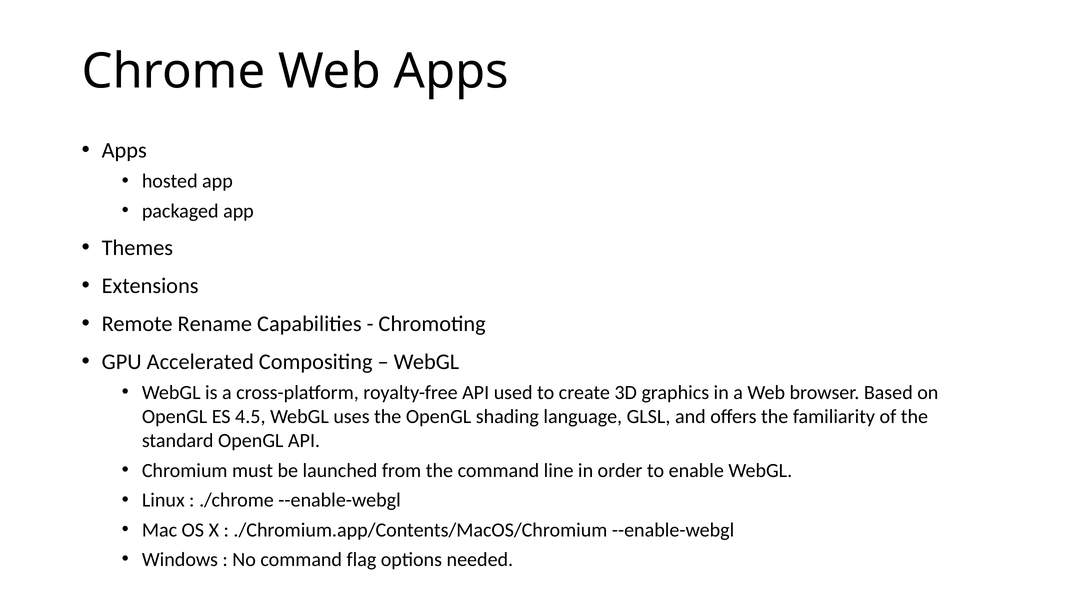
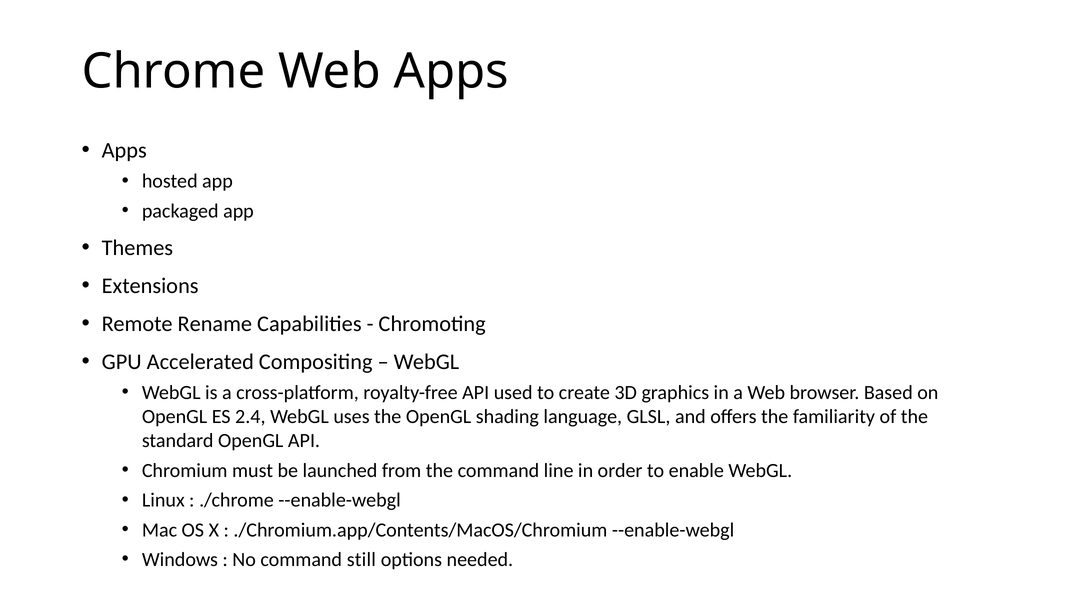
4.5: 4.5 -> 2.4
flag: flag -> still
